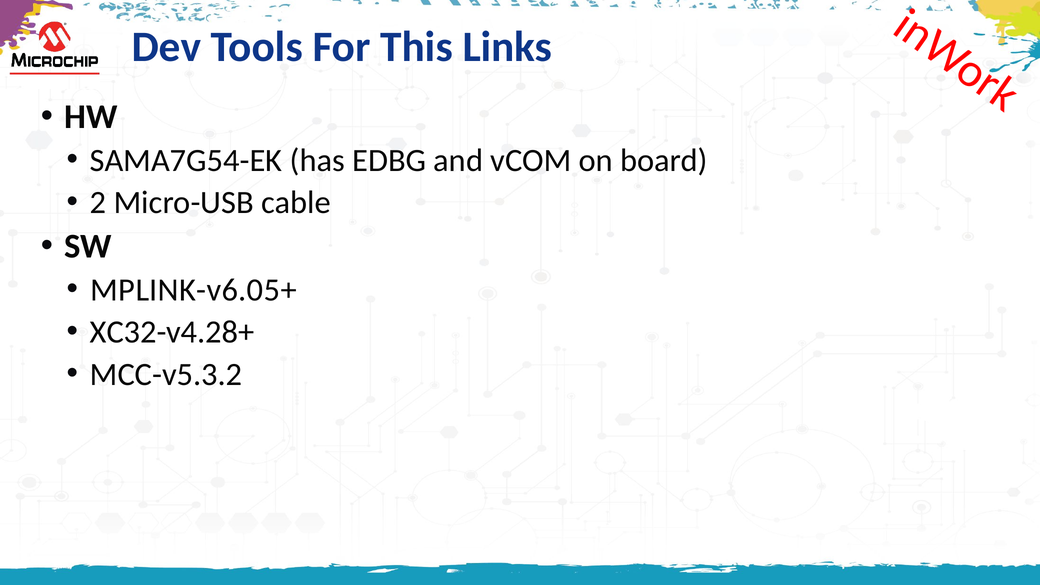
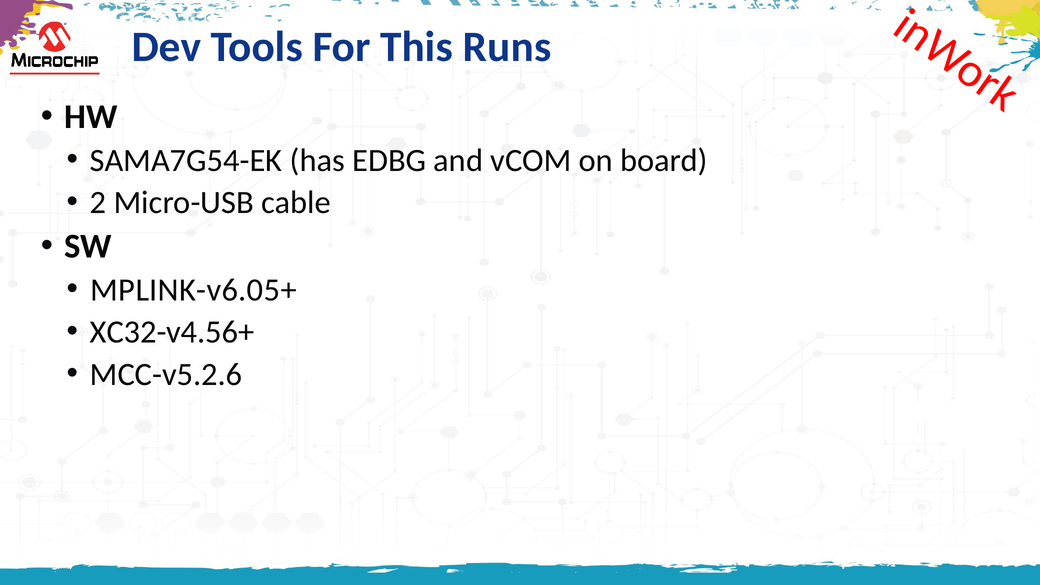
Links: Links -> Runs
XC32-v4.28+: XC32-v4.28+ -> XC32-v4.56+
MCC-v5.3.2: MCC-v5.3.2 -> MCC-v5.2.6
